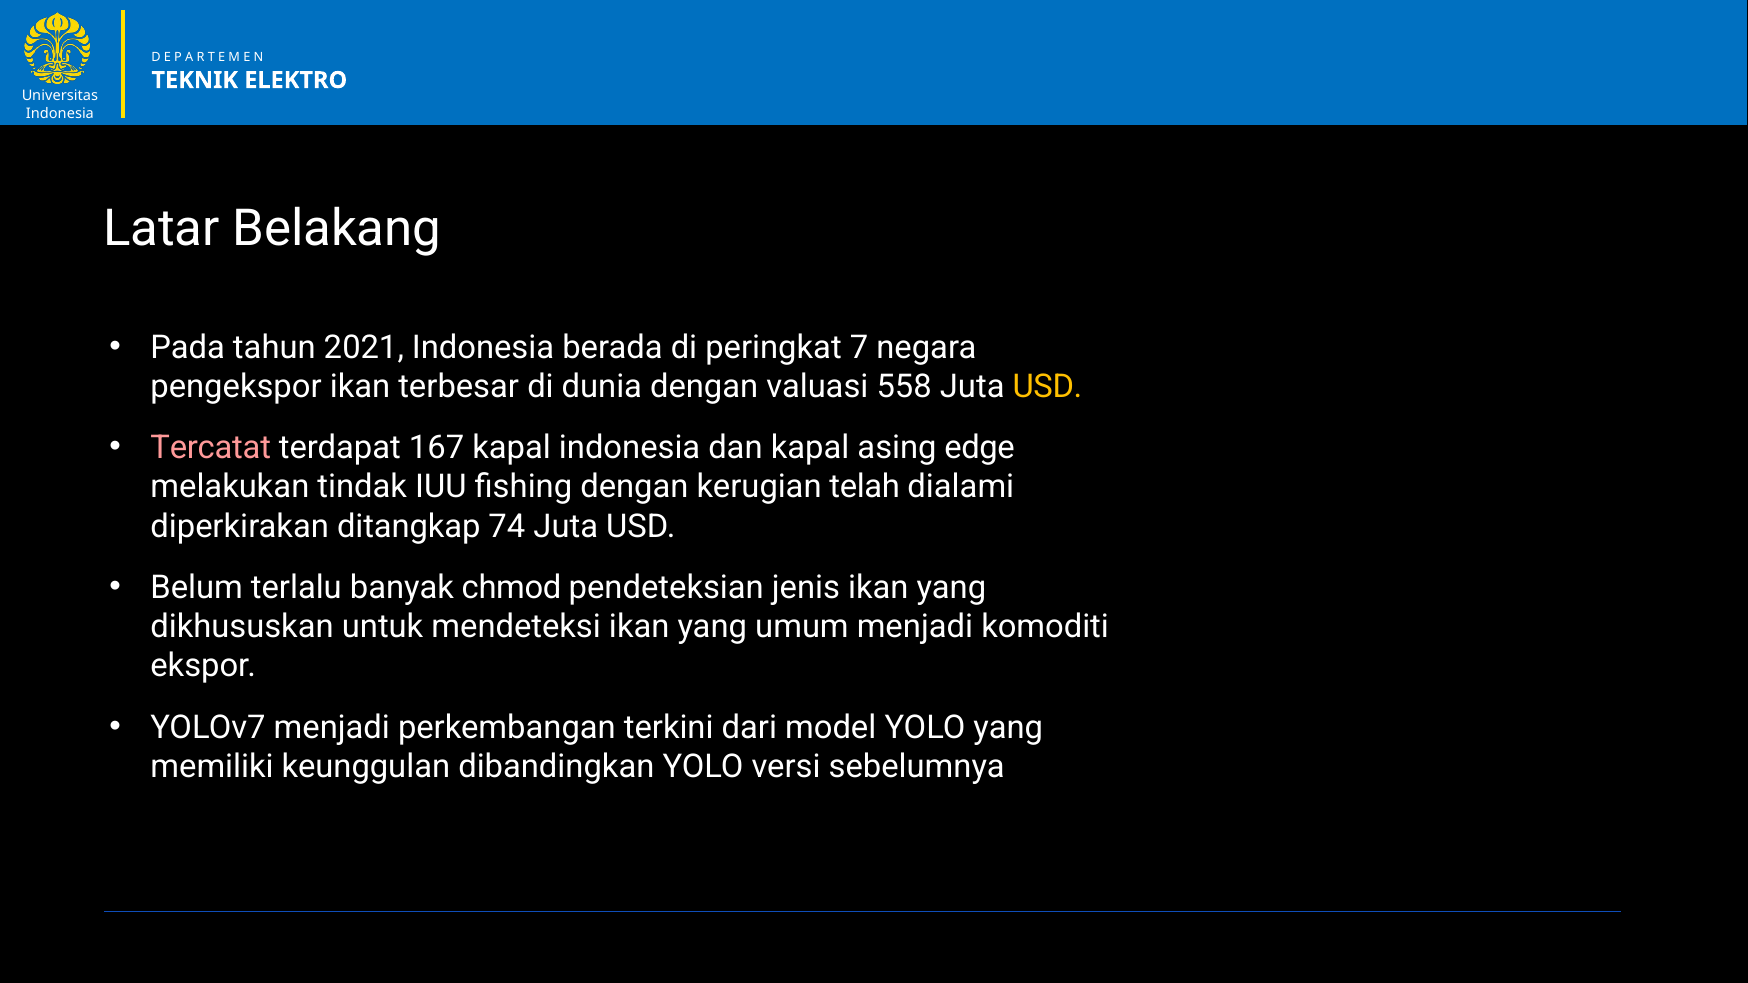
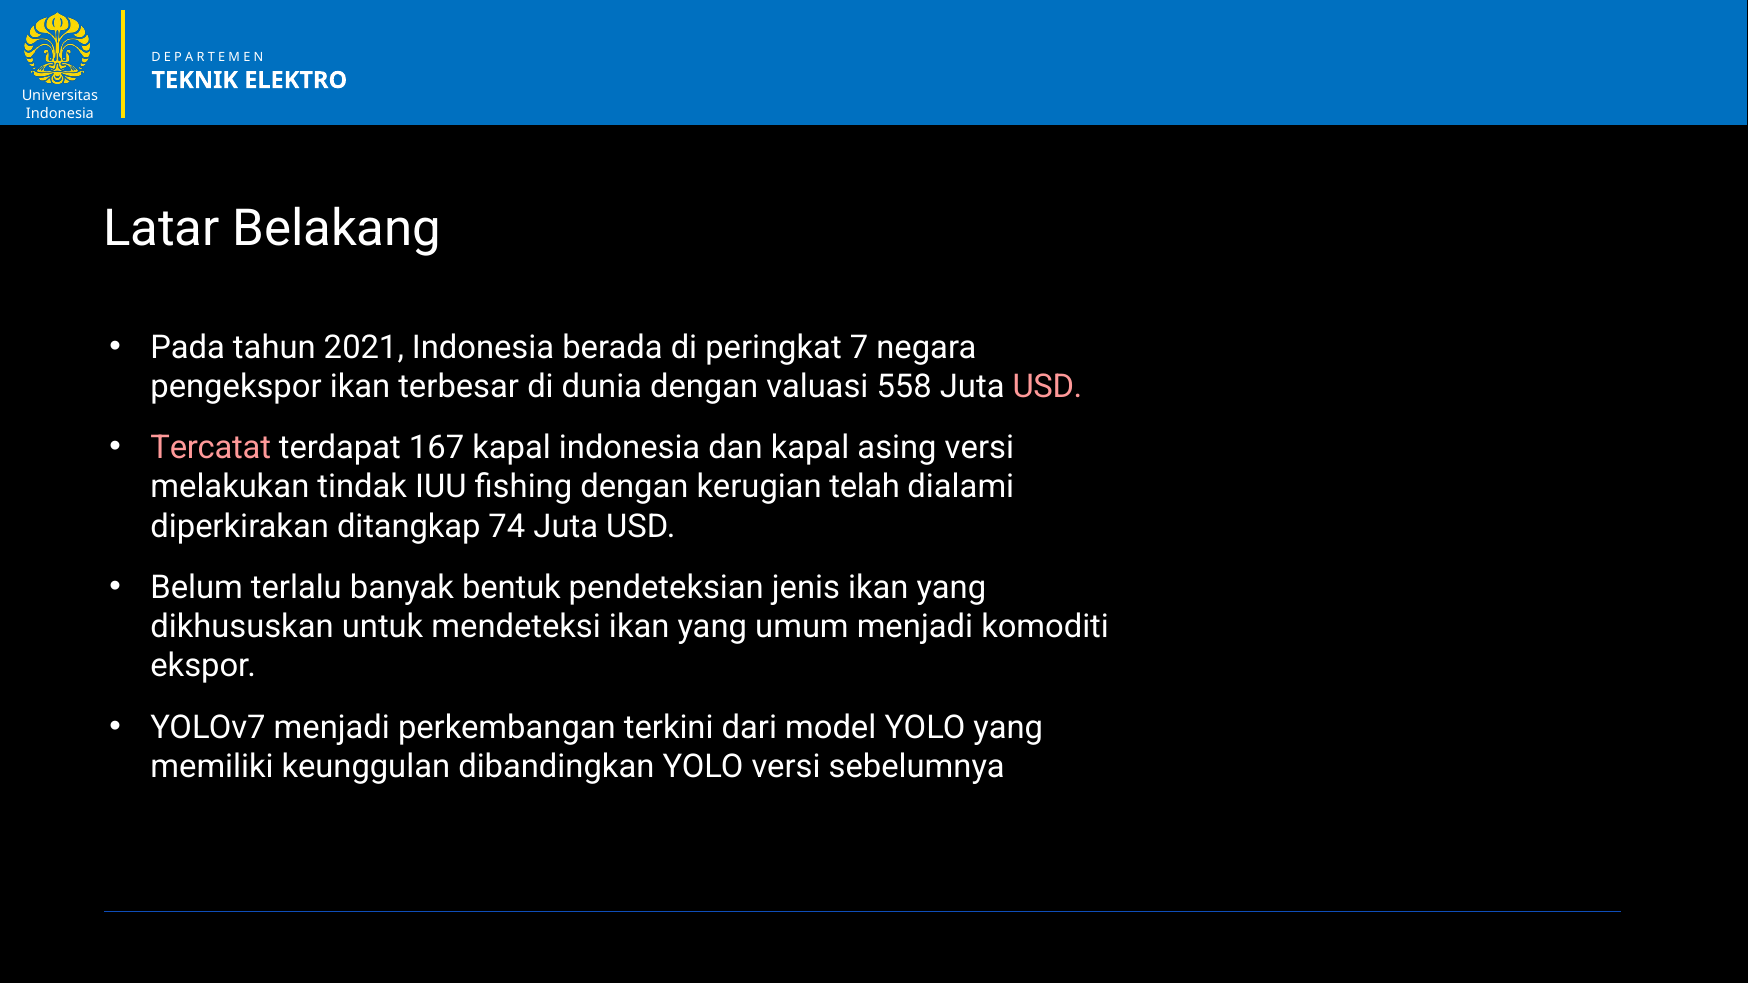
USD at (1047, 387) colour: yellow -> pink
asing edge: edge -> versi
chmod: chmod -> bentuk
